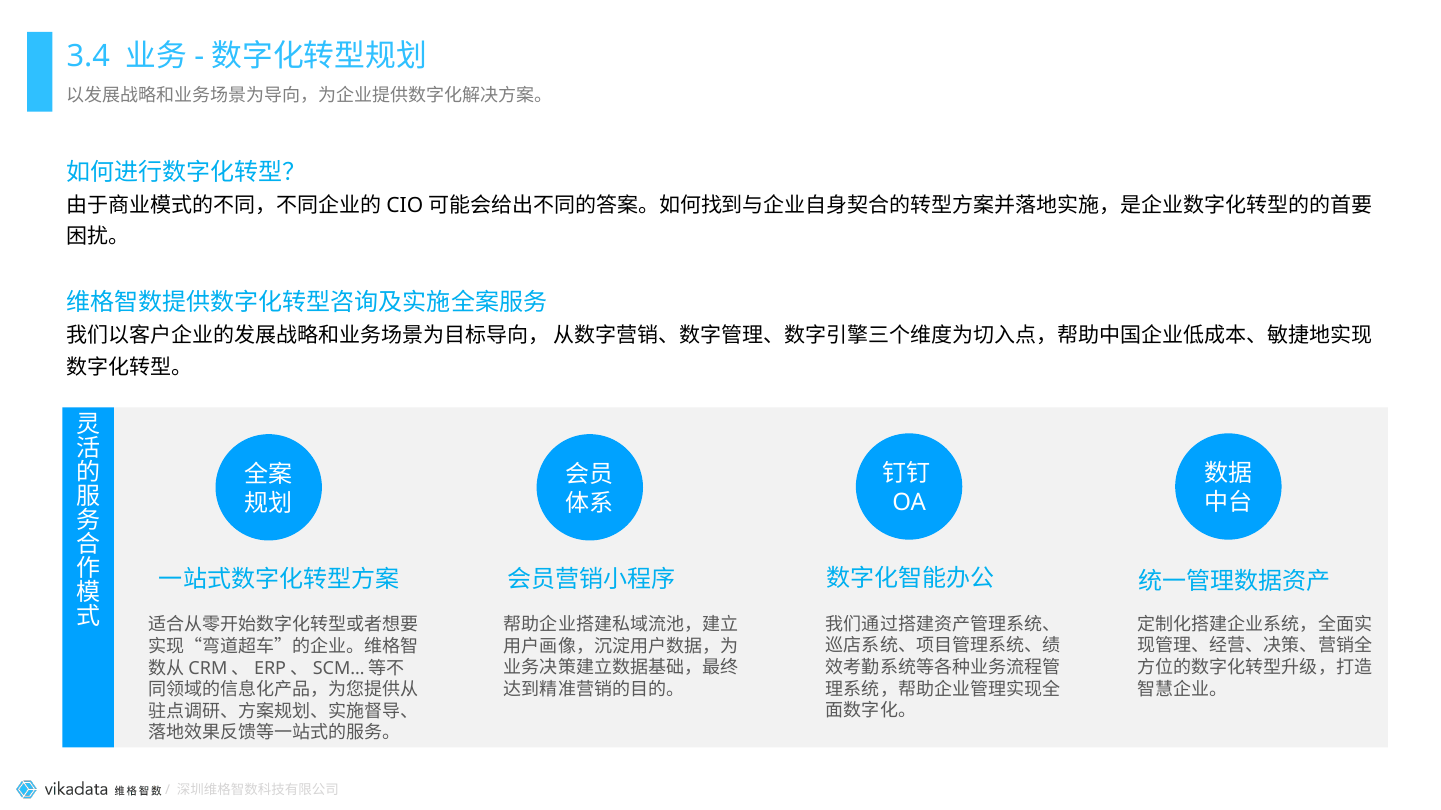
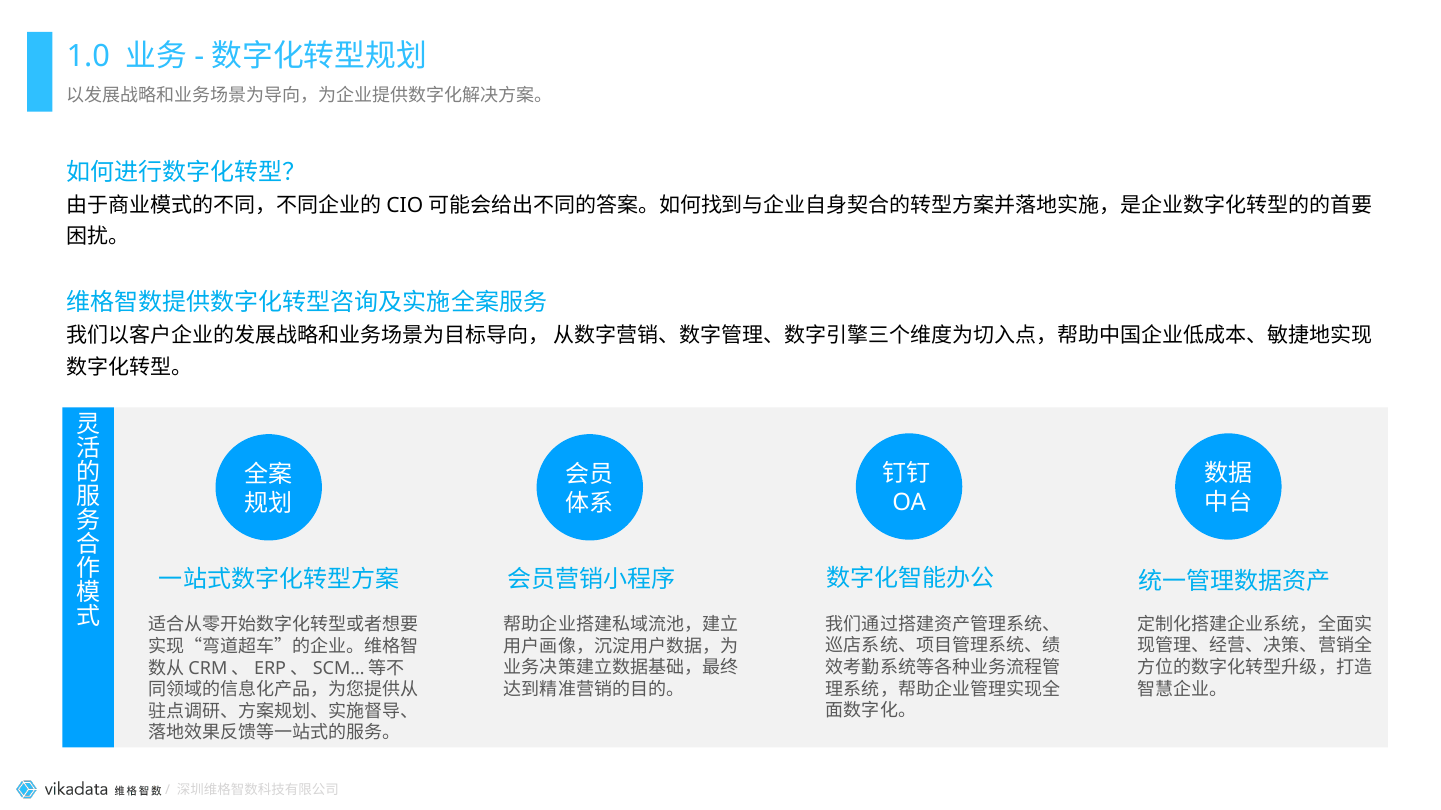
3.4: 3.4 -> 1.0
